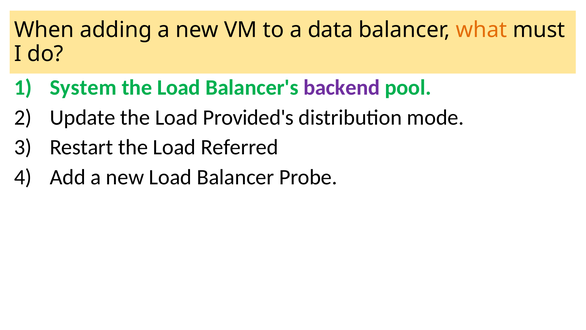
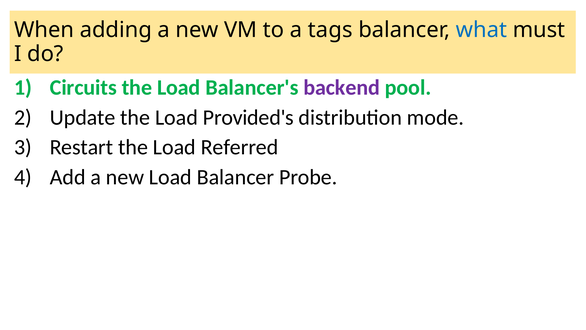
data: data -> tags
what colour: orange -> blue
System: System -> Circuits
